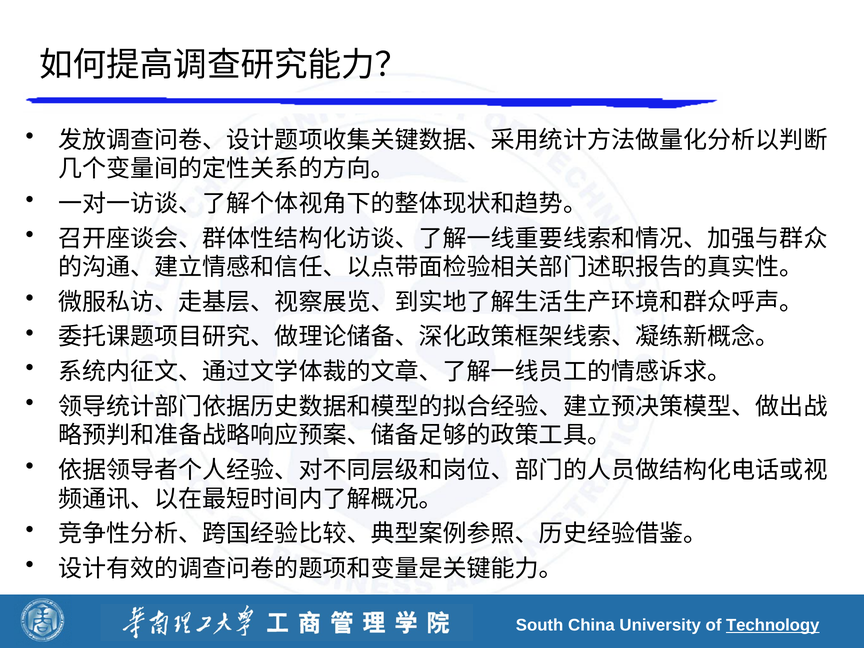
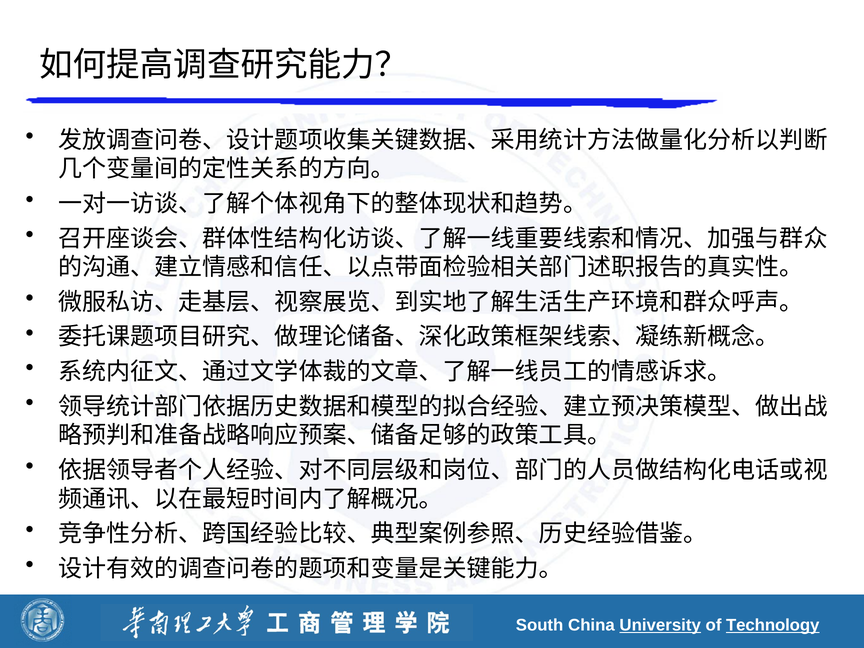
University underline: none -> present
